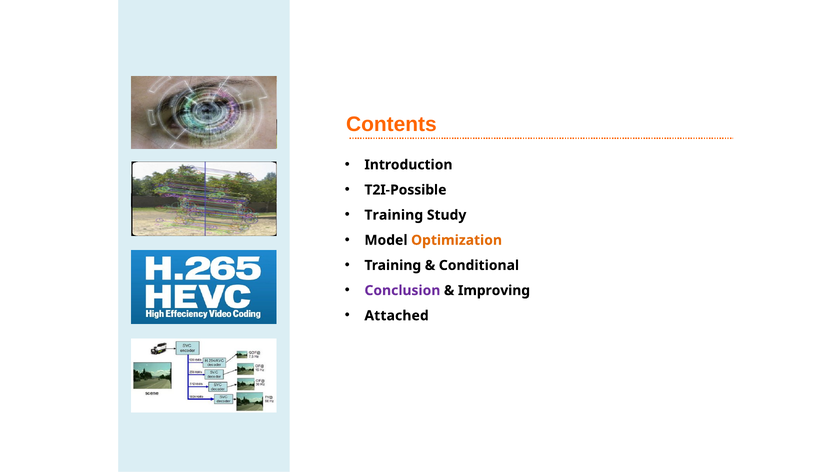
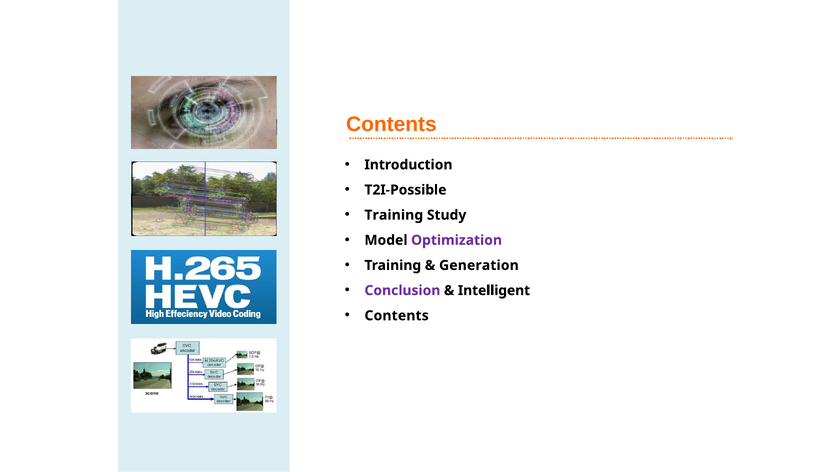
Optimization colour: orange -> purple
Conditional: Conditional -> Generation
Improving: Improving -> Intelligent
Attached at (397, 315): Attached -> Contents
